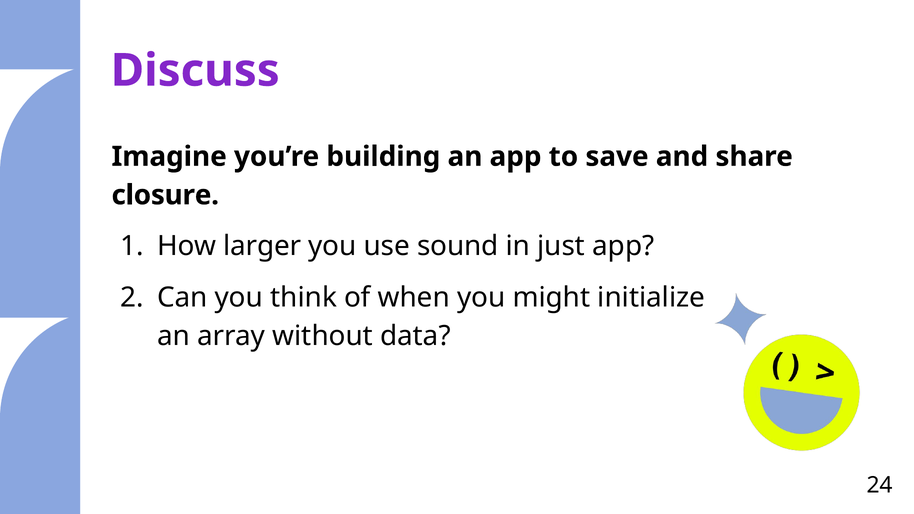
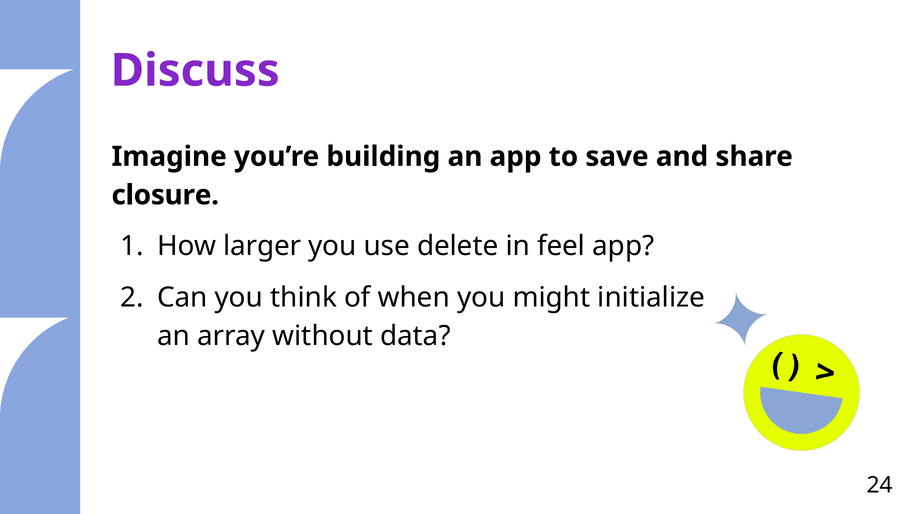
sound: sound -> delete
just: just -> feel
